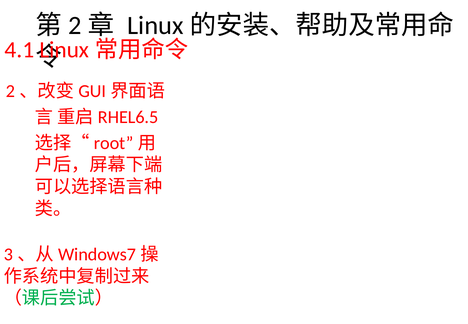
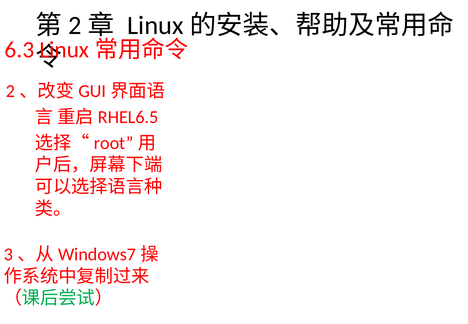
4.1: 4.1 -> 6.3
